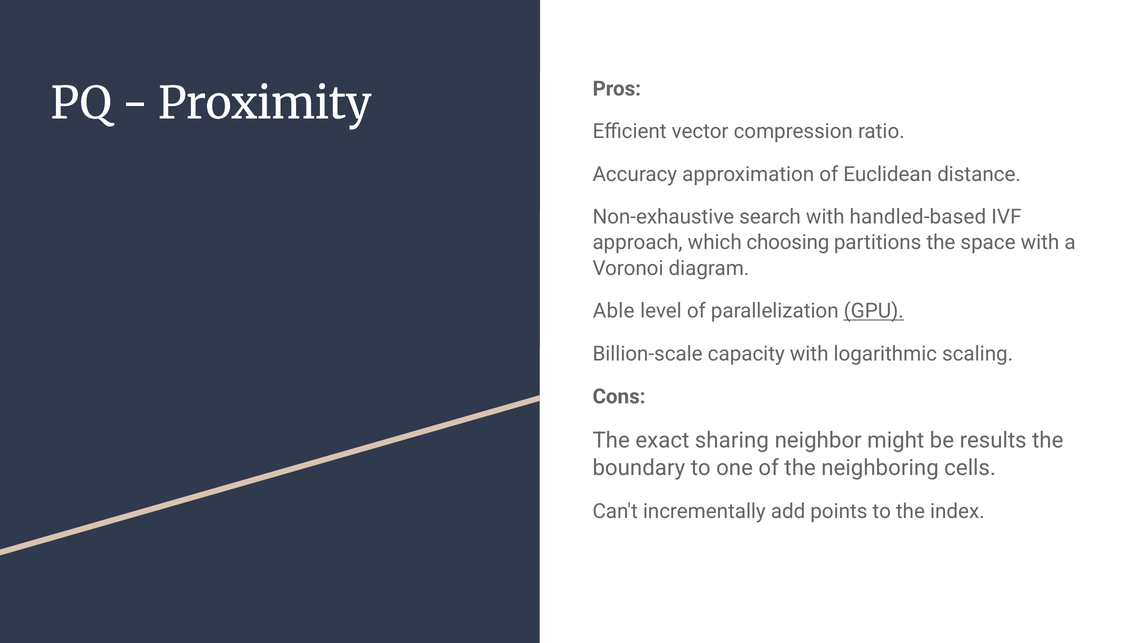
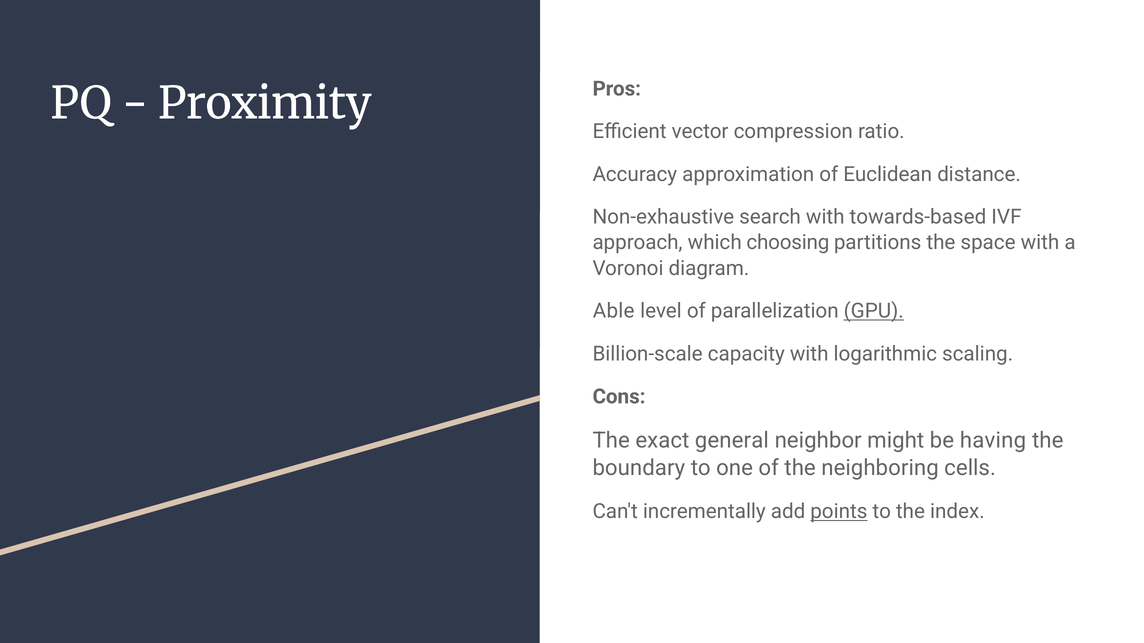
handled-based: handled-based -> towards-based
sharing: sharing -> general
results: results -> having
points underline: none -> present
